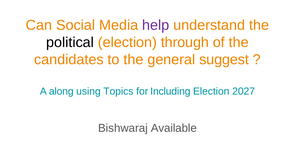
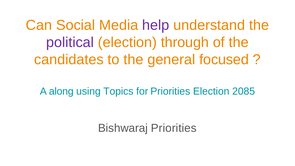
political colour: black -> purple
suggest: suggest -> focused
for Including: Including -> Priorities
2027: 2027 -> 2085
Bishwaraj Available: Available -> Priorities
